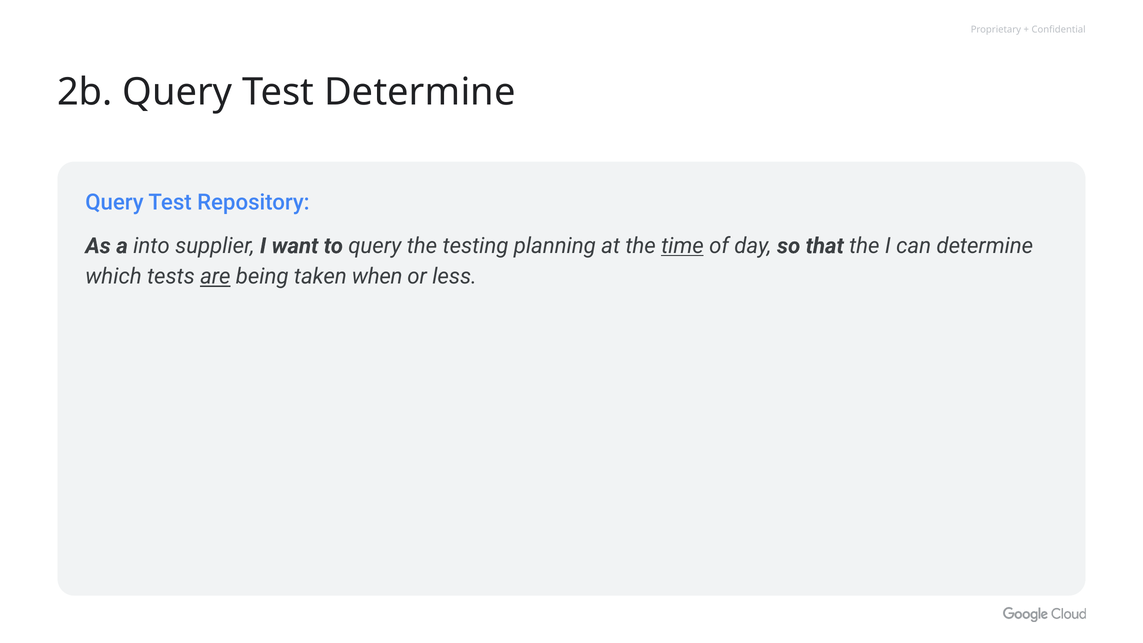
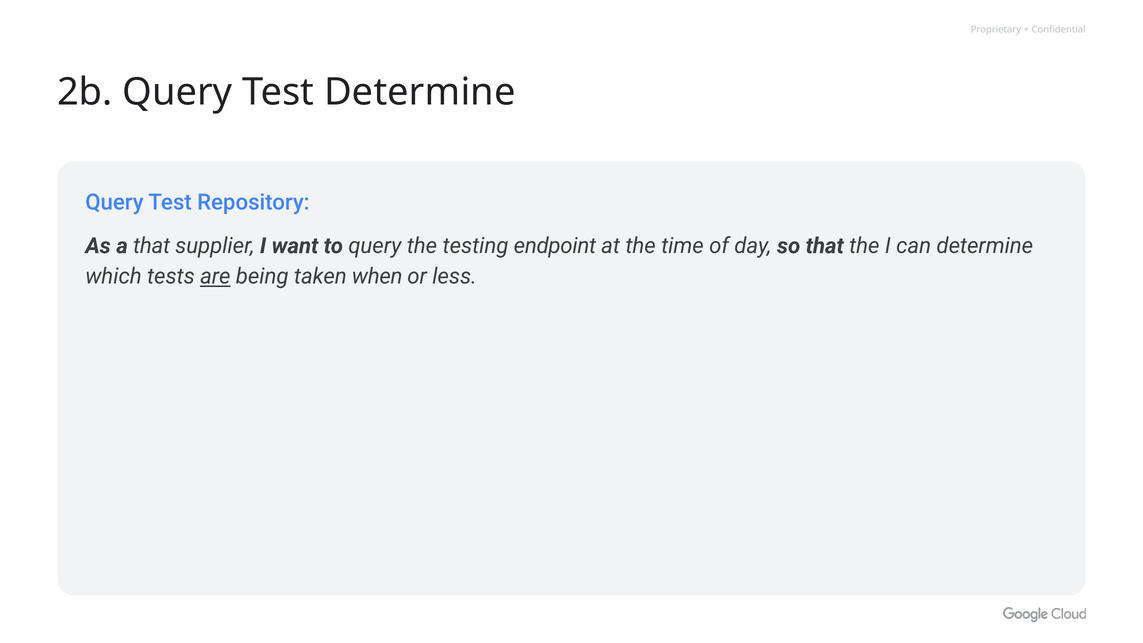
a into: into -> that
planning: planning -> endpoint
time underline: present -> none
